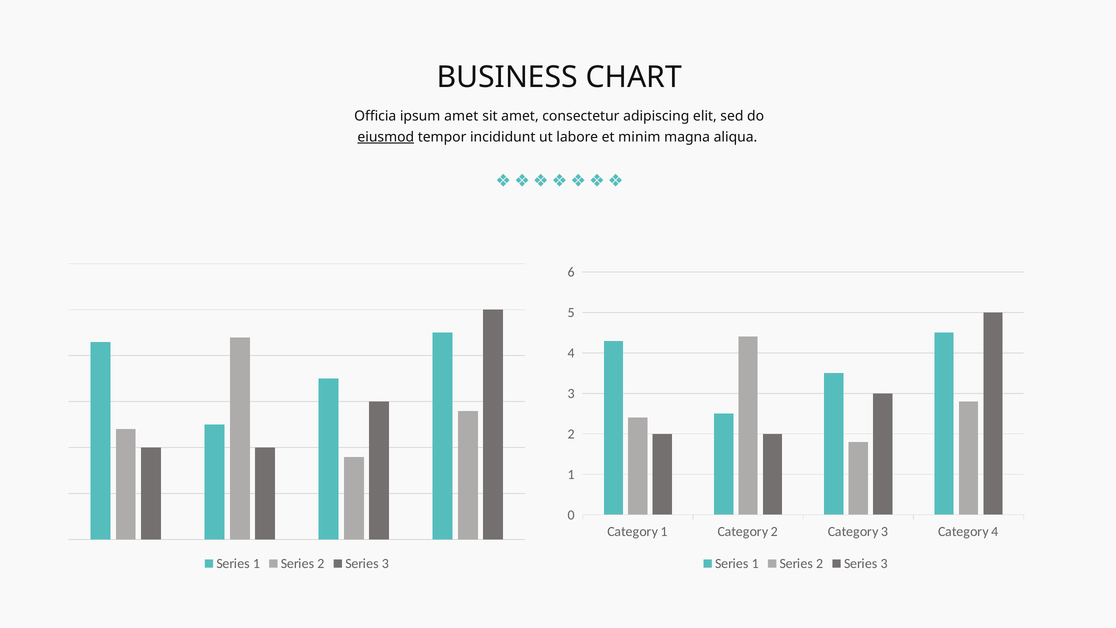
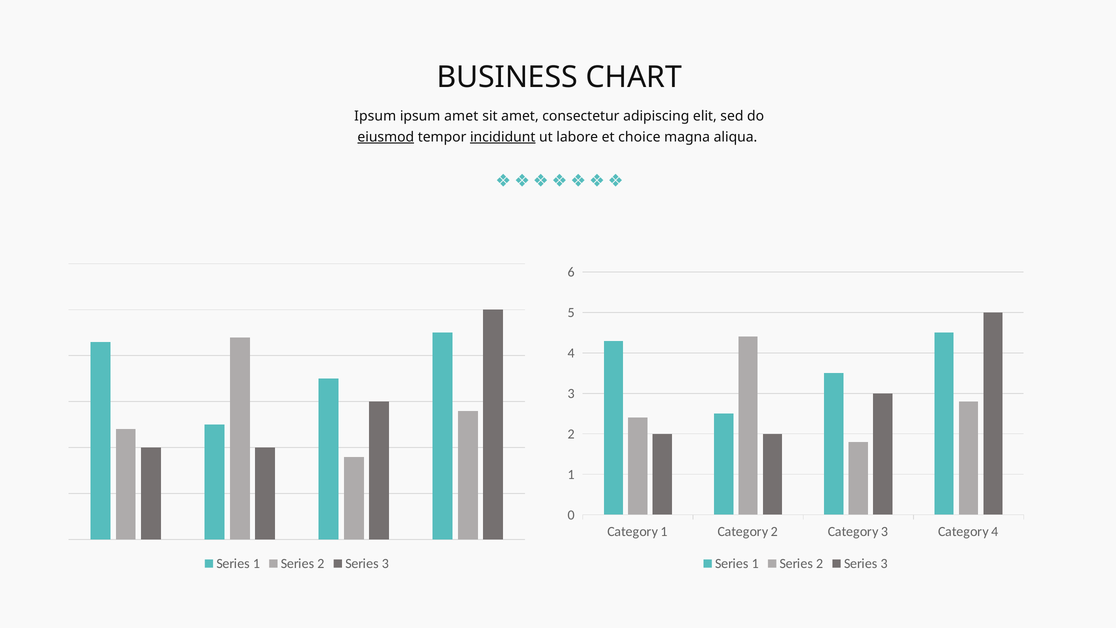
Officia at (375, 116): Officia -> Ipsum
incididunt underline: none -> present
minim: minim -> choice
